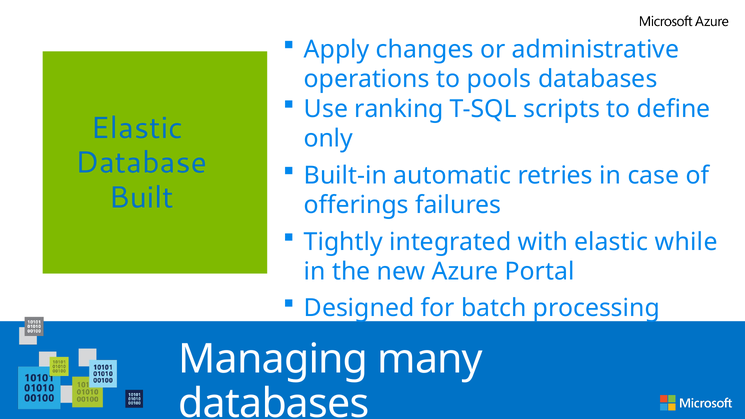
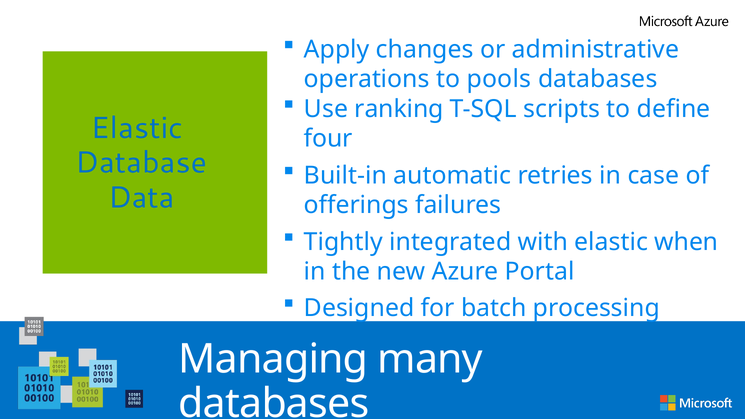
only: only -> four
Built: Built -> Data
while: while -> when
